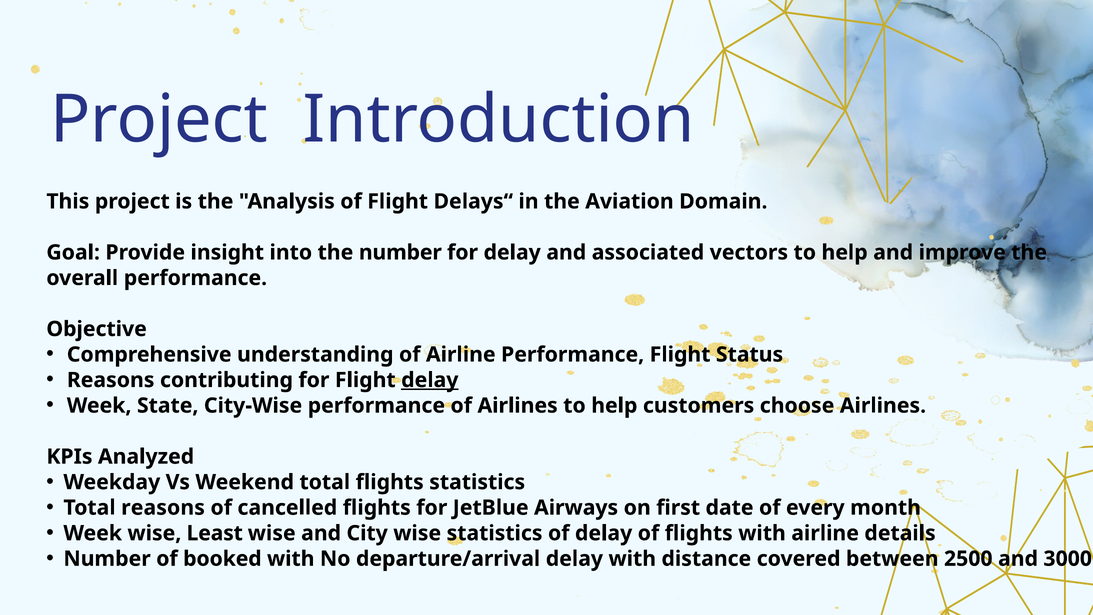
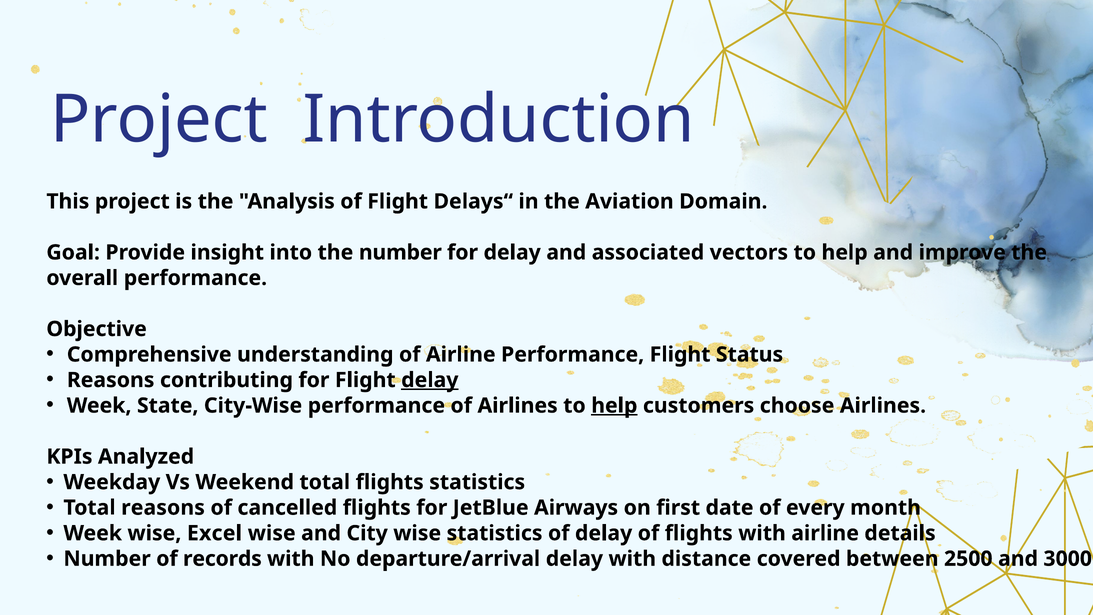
help at (614, 406) underline: none -> present
Least: Least -> Excel
booked: booked -> records
